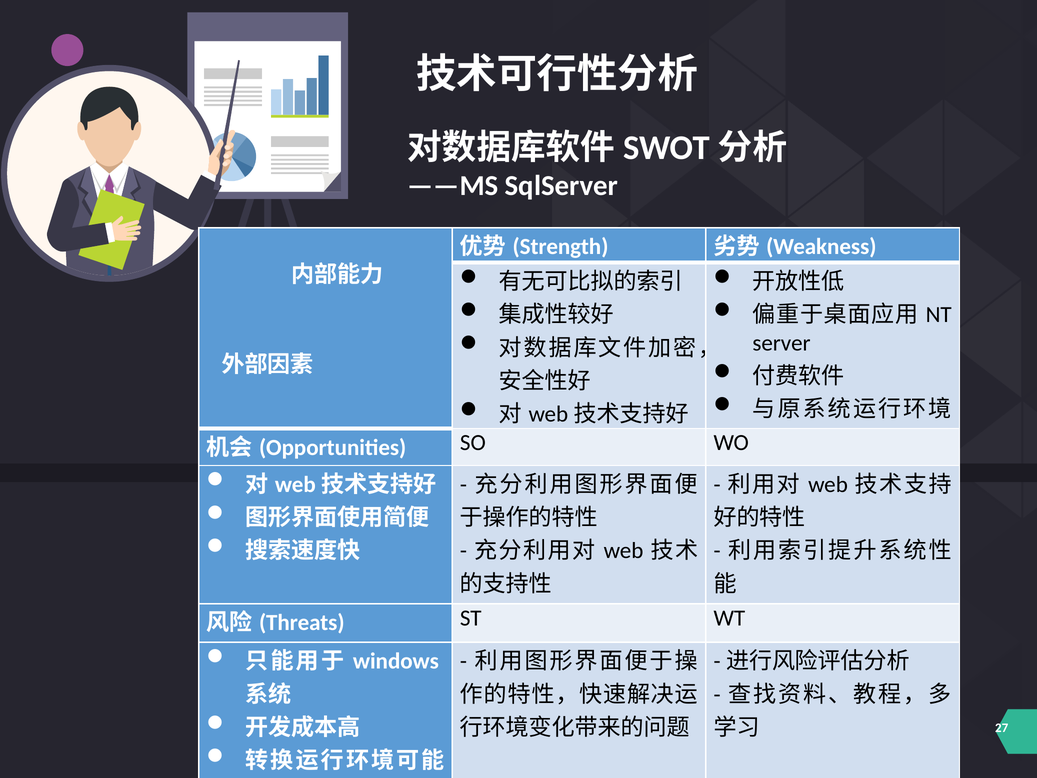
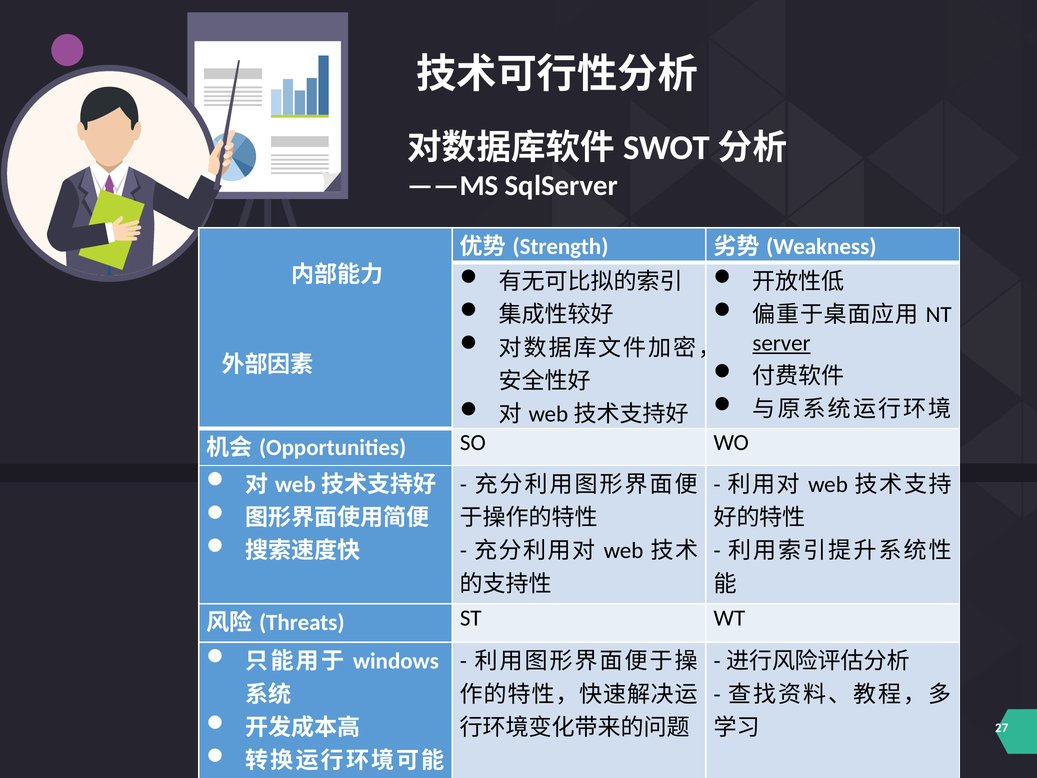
server underline: none -> present
